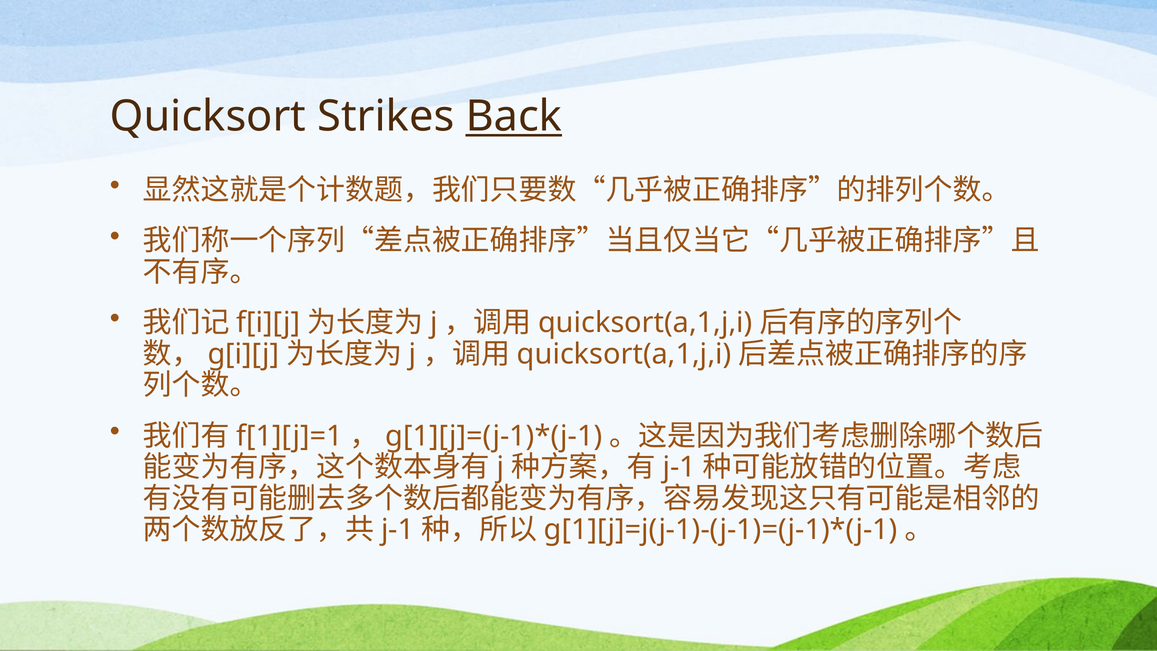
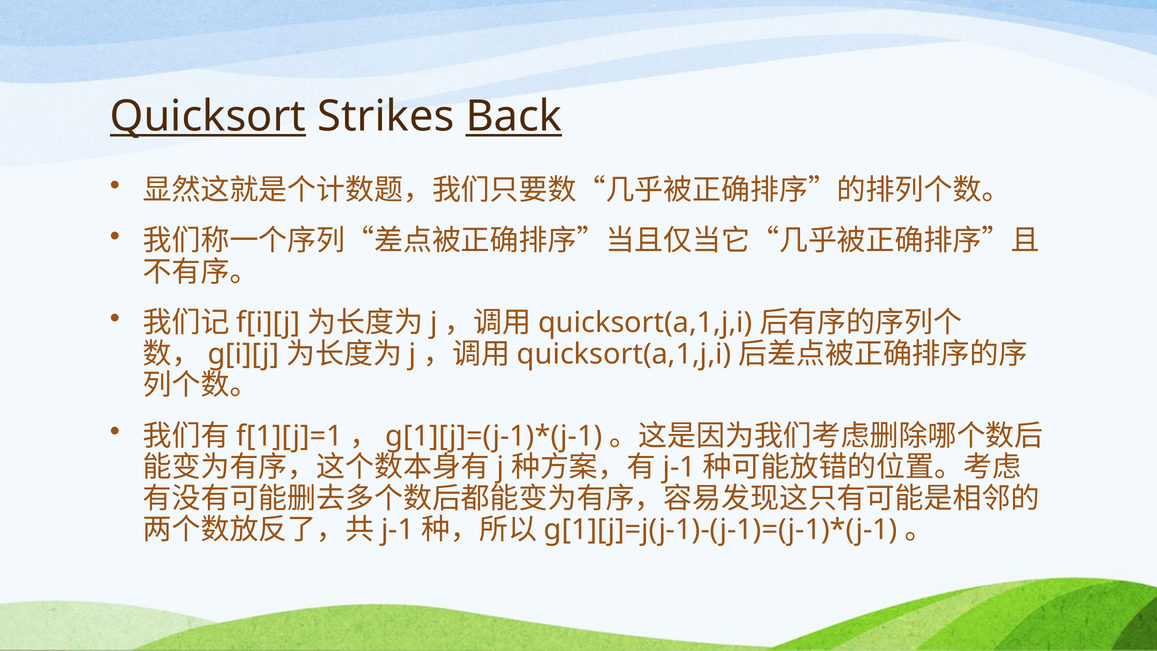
Quicksort underline: none -> present
